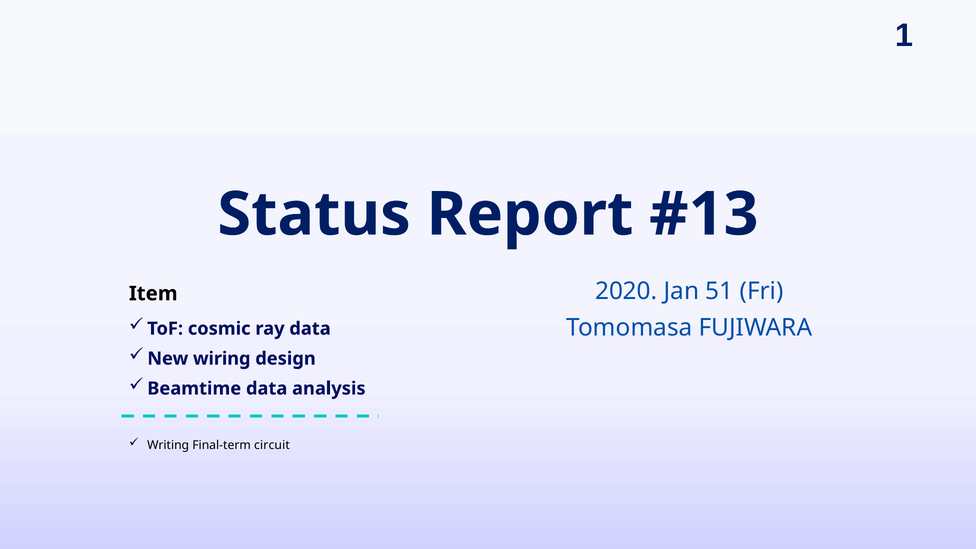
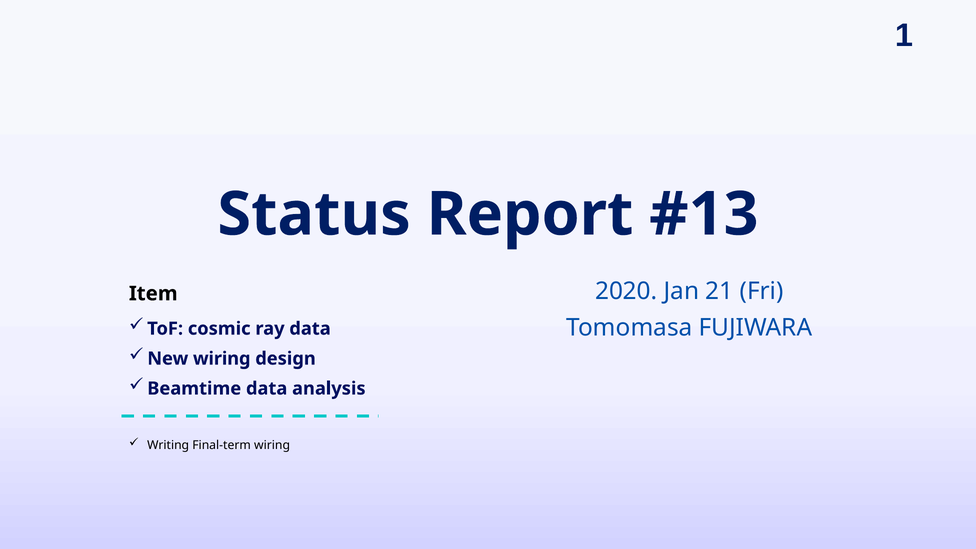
51: 51 -> 21
Final-term circuit: circuit -> wiring
